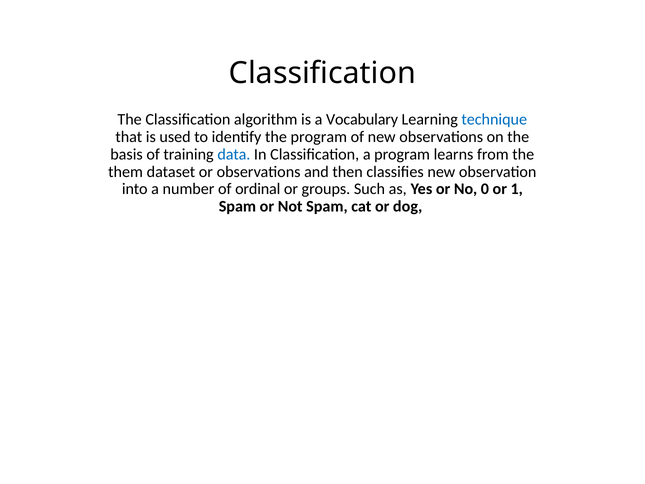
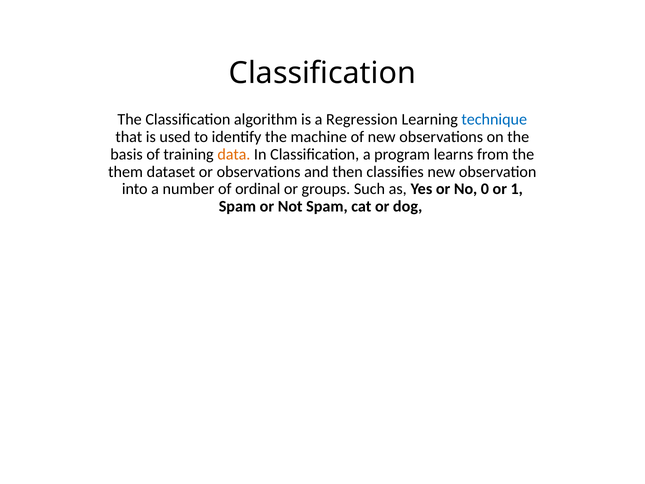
Vocabulary: Vocabulary -> Regression
the program: program -> machine
data colour: blue -> orange
